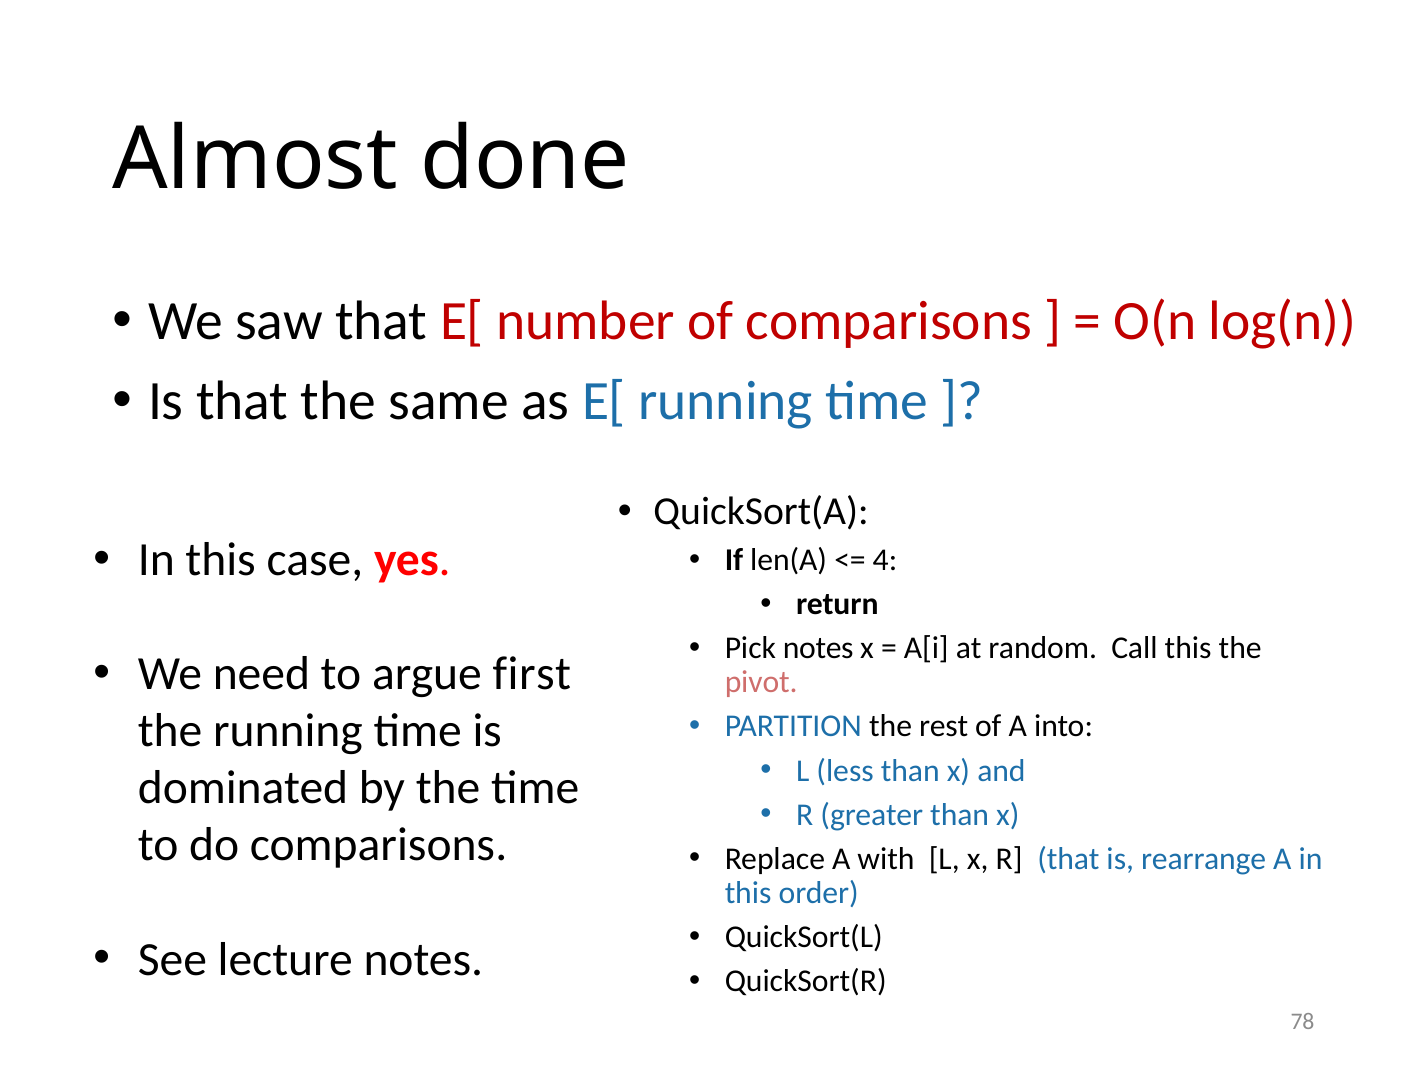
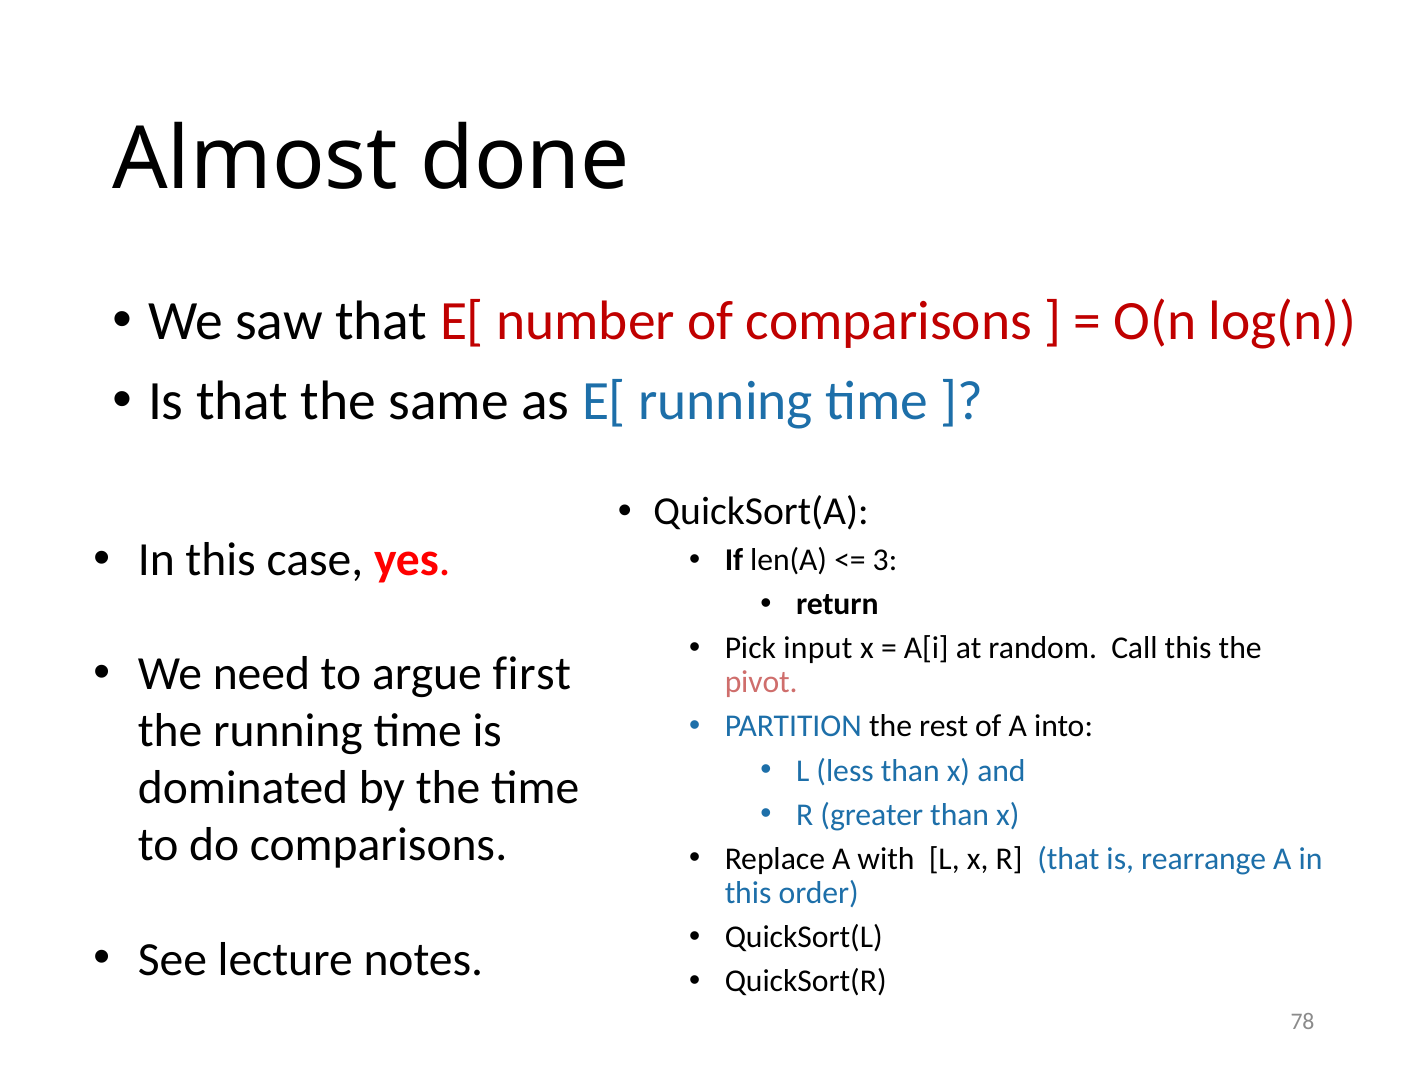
4: 4 -> 3
Pick notes: notes -> input
